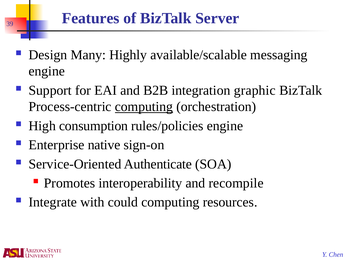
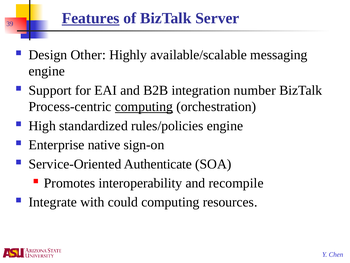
Features underline: none -> present
Many: Many -> Other
graphic: graphic -> number
consumption: consumption -> standardized
